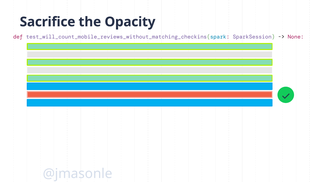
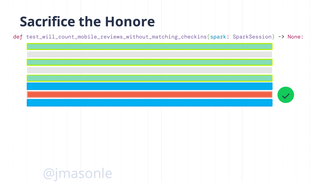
Opacity: Opacity -> Honore
